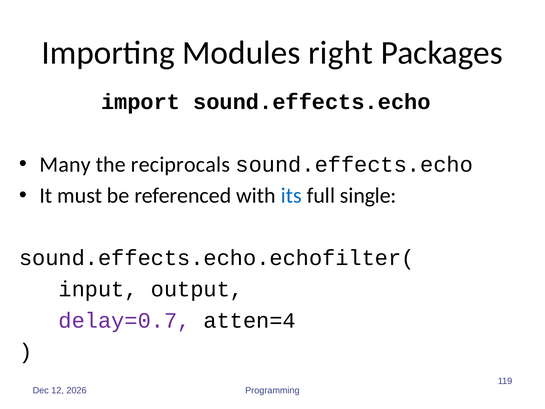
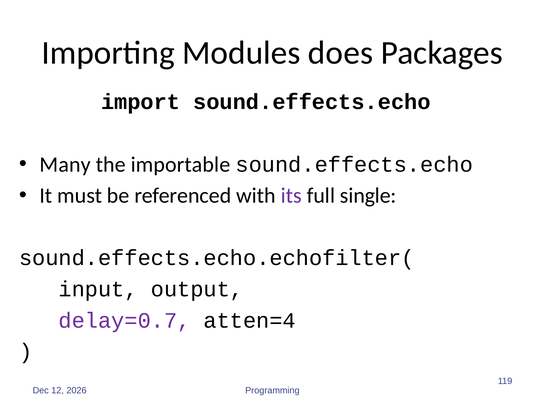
right: right -> does
reciprocals: reciprocals -> importable
its colour: blue -> purple
